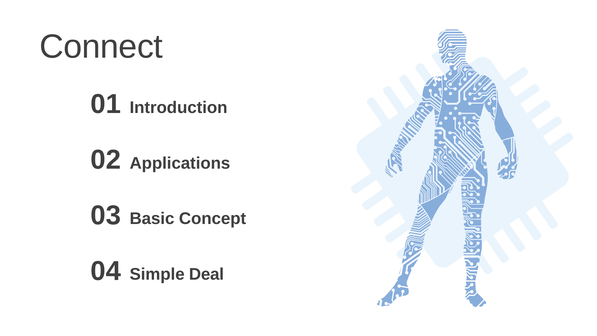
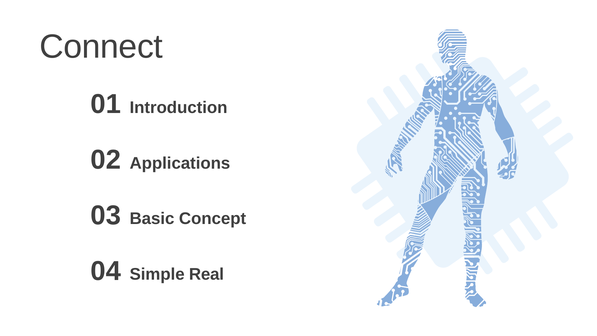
Deal: Deal -> Real
